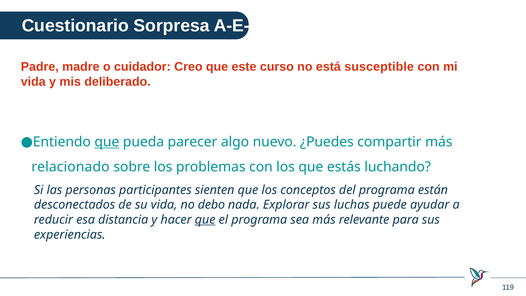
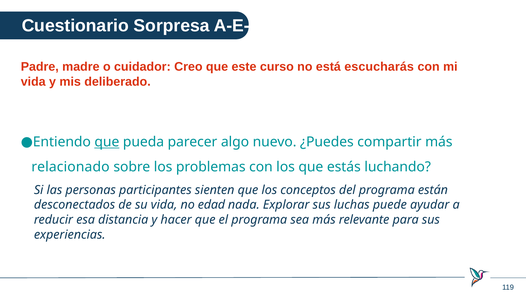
susceptible: susceptible -> escucharás
debo: debo -> edad
que at (205, 220) underline: present -> none
